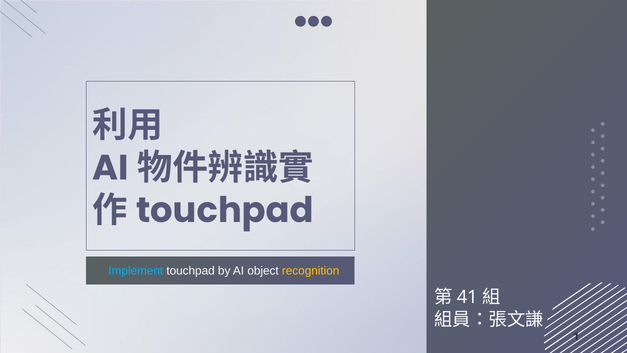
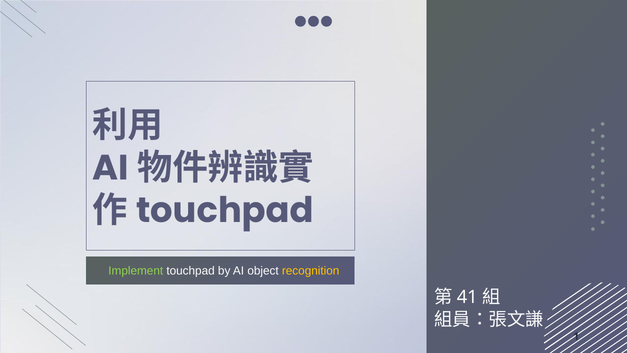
Implement colour: light blue -> light green
